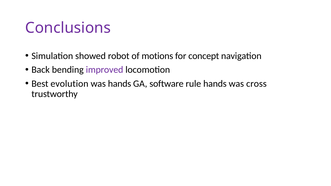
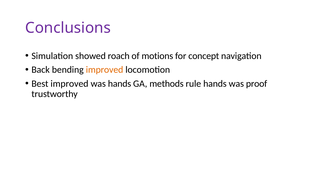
robot: robot -> roach
improved at (105, 70) colour: purple -> orange
Best evolution: evolution -> improved
software: software -> methods
cross: cross -> proof
